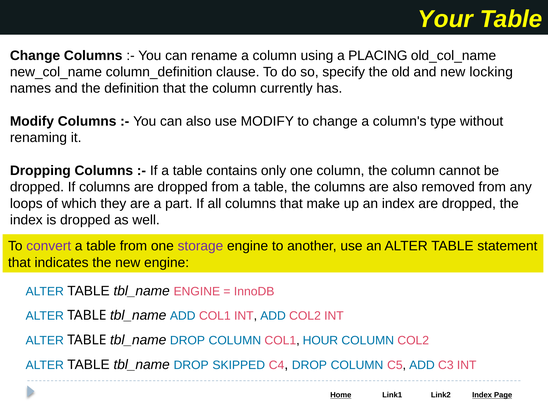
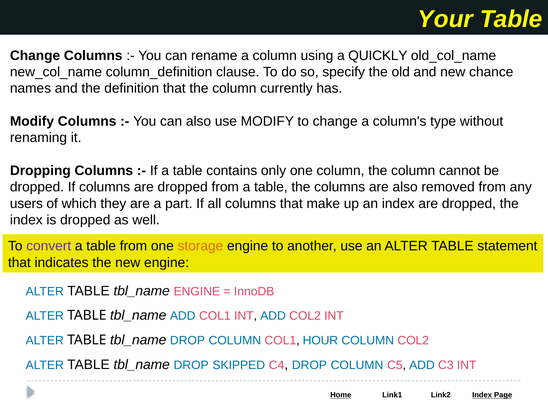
PLACING: PLACING -> QUICKLY
locking: locking -> chance
loops: loops -> users
storage colour: purple -> orange
